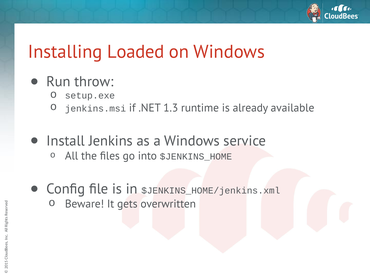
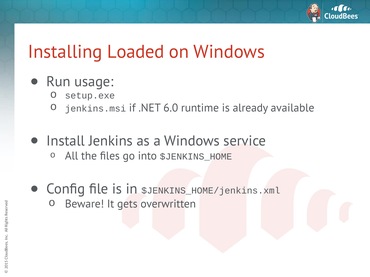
throw: throw -> usage
1.3: 1.3 -> 6.0
